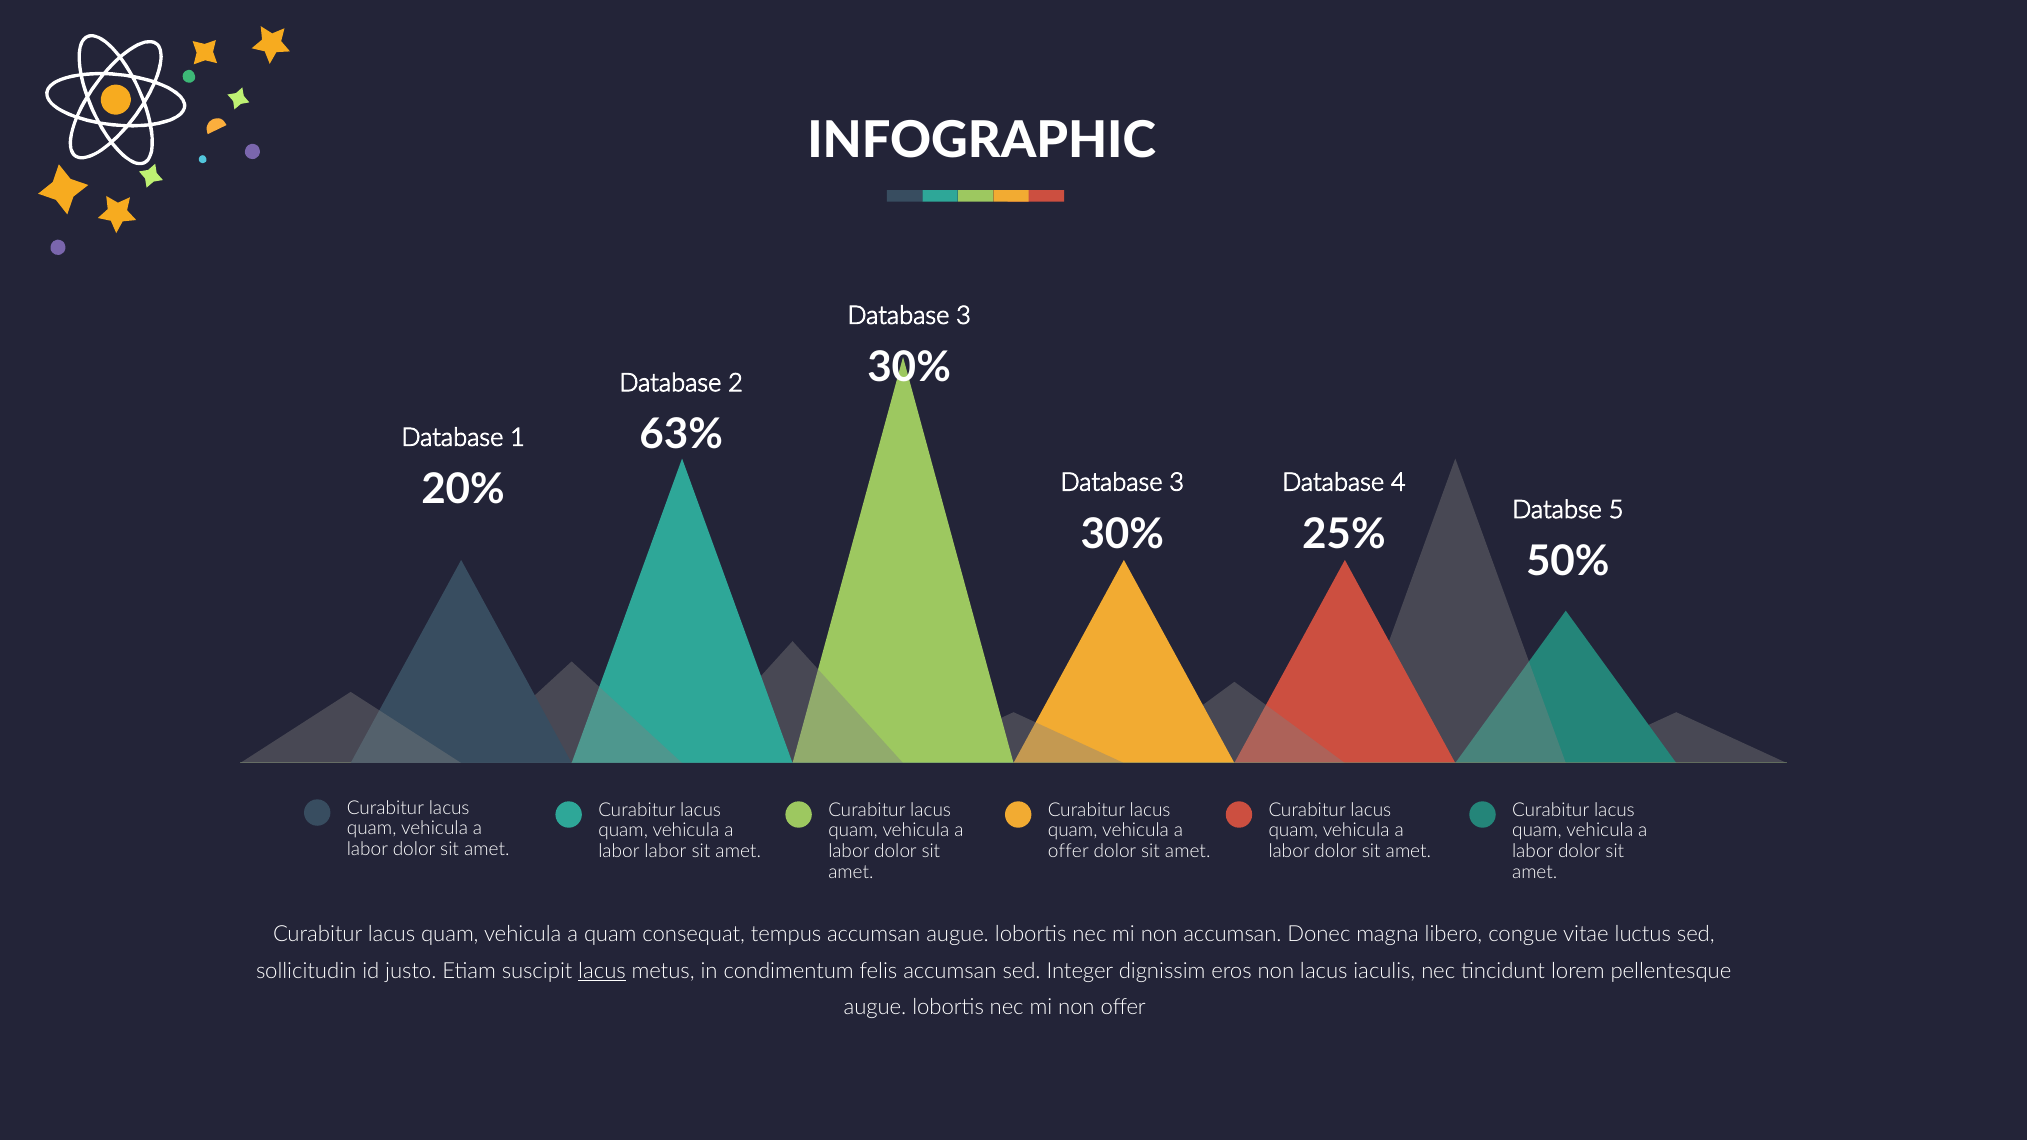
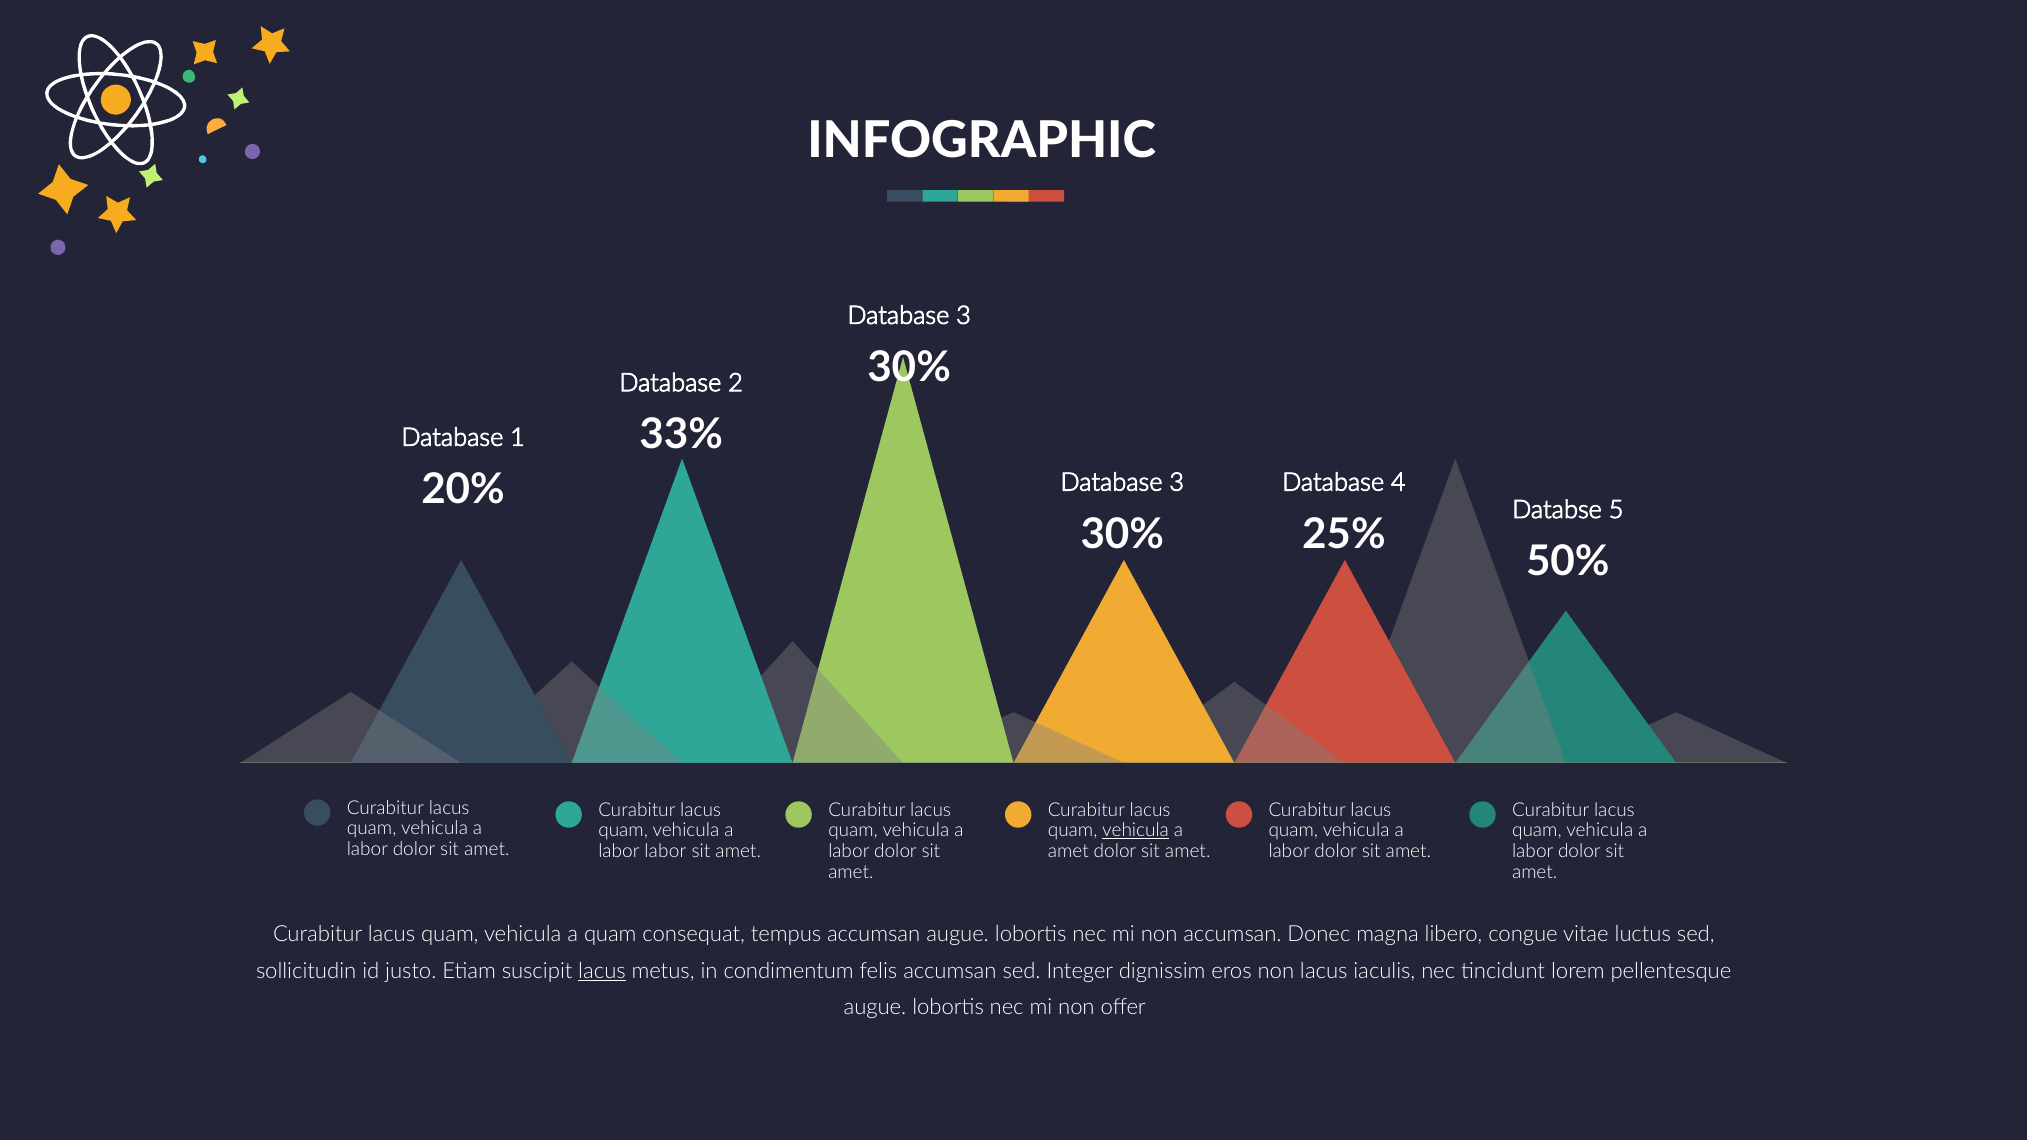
63%: 63% -> 33%
vehicula at (1136, 831) underline: none -> present
offer at (1068, 851): offer -> amet
